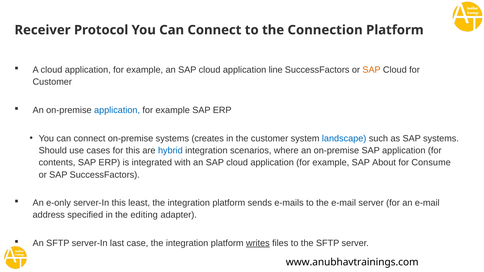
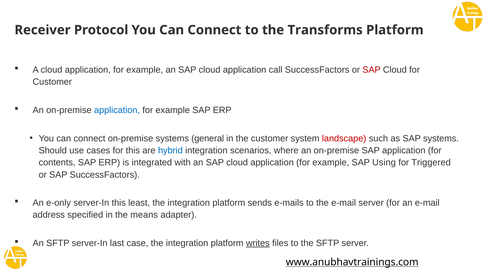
Connection: Connection -> Transforms
line: line -> call
SAP at (372, 70) colour: orange -> red
creates: creates -> general
landscape colour: blue -> red
About: About -> Using
Consume: Consume -> Triggered
editing: editing -> means
www.anubhavtrainings.com underline: none -> present
